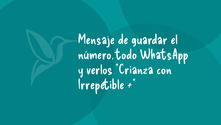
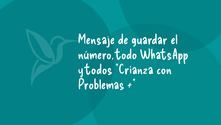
verlos: verlos -> todos
Irrepetible: Irrepetible -> Problemas
